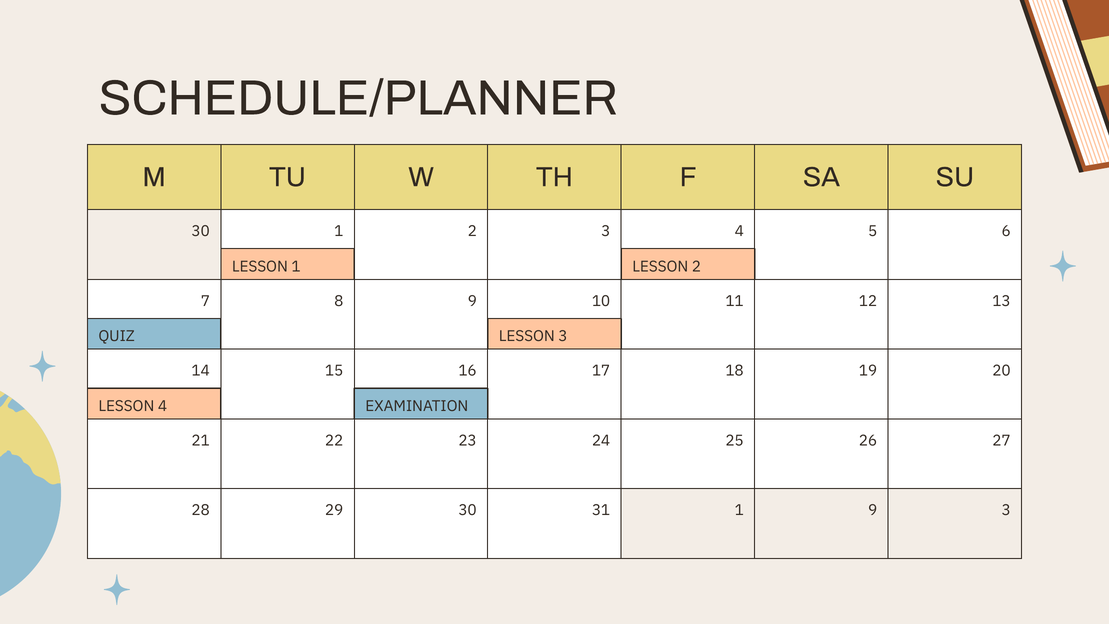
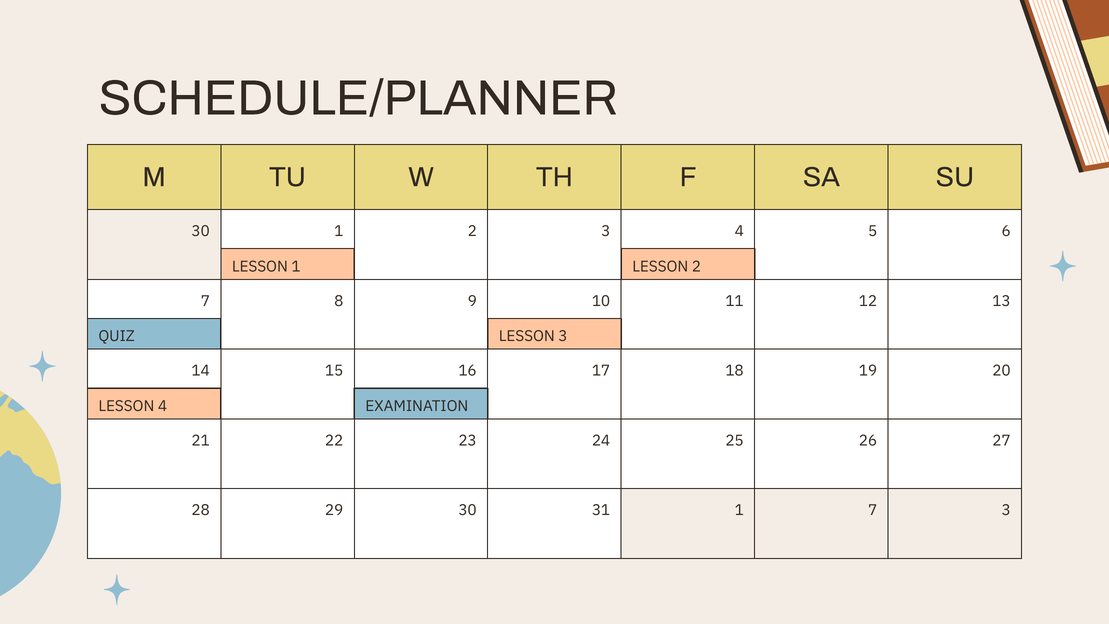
1 9: 9 -> 7
